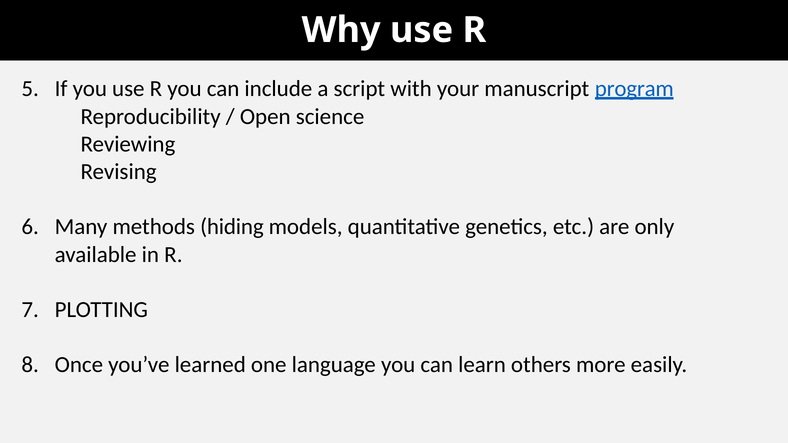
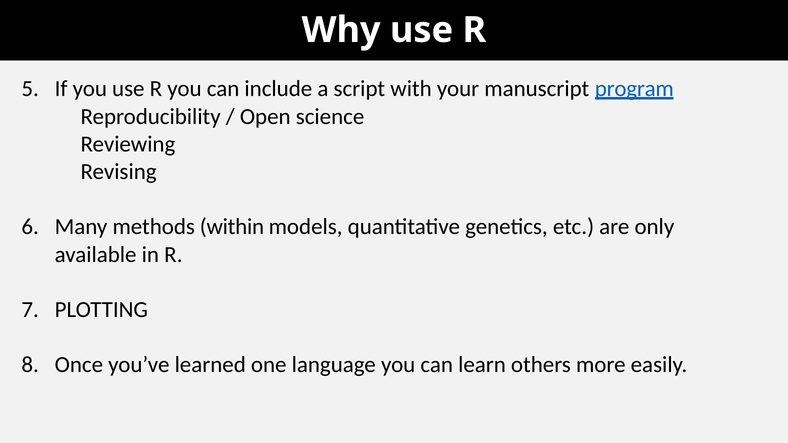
hiding: hiding -> within
